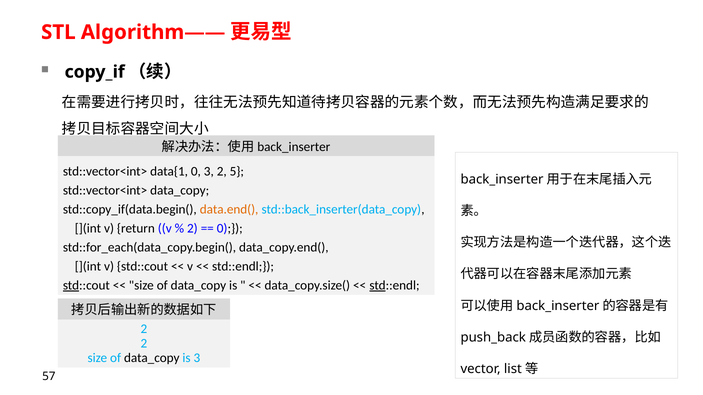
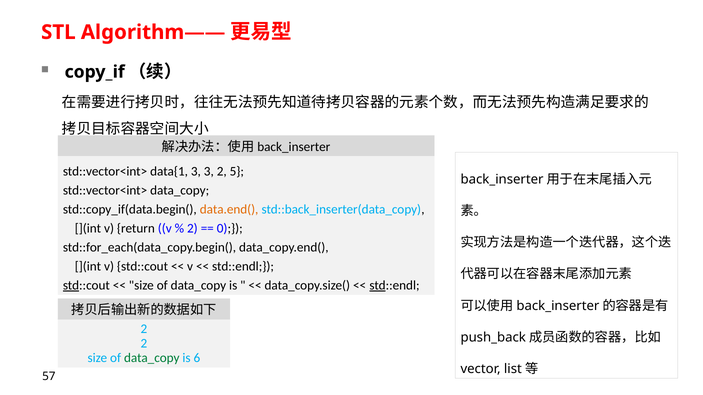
data{1 0: 0 -> 3
data_copy at (152, 358) colour: black -> green
is 3: 3 -> 6
